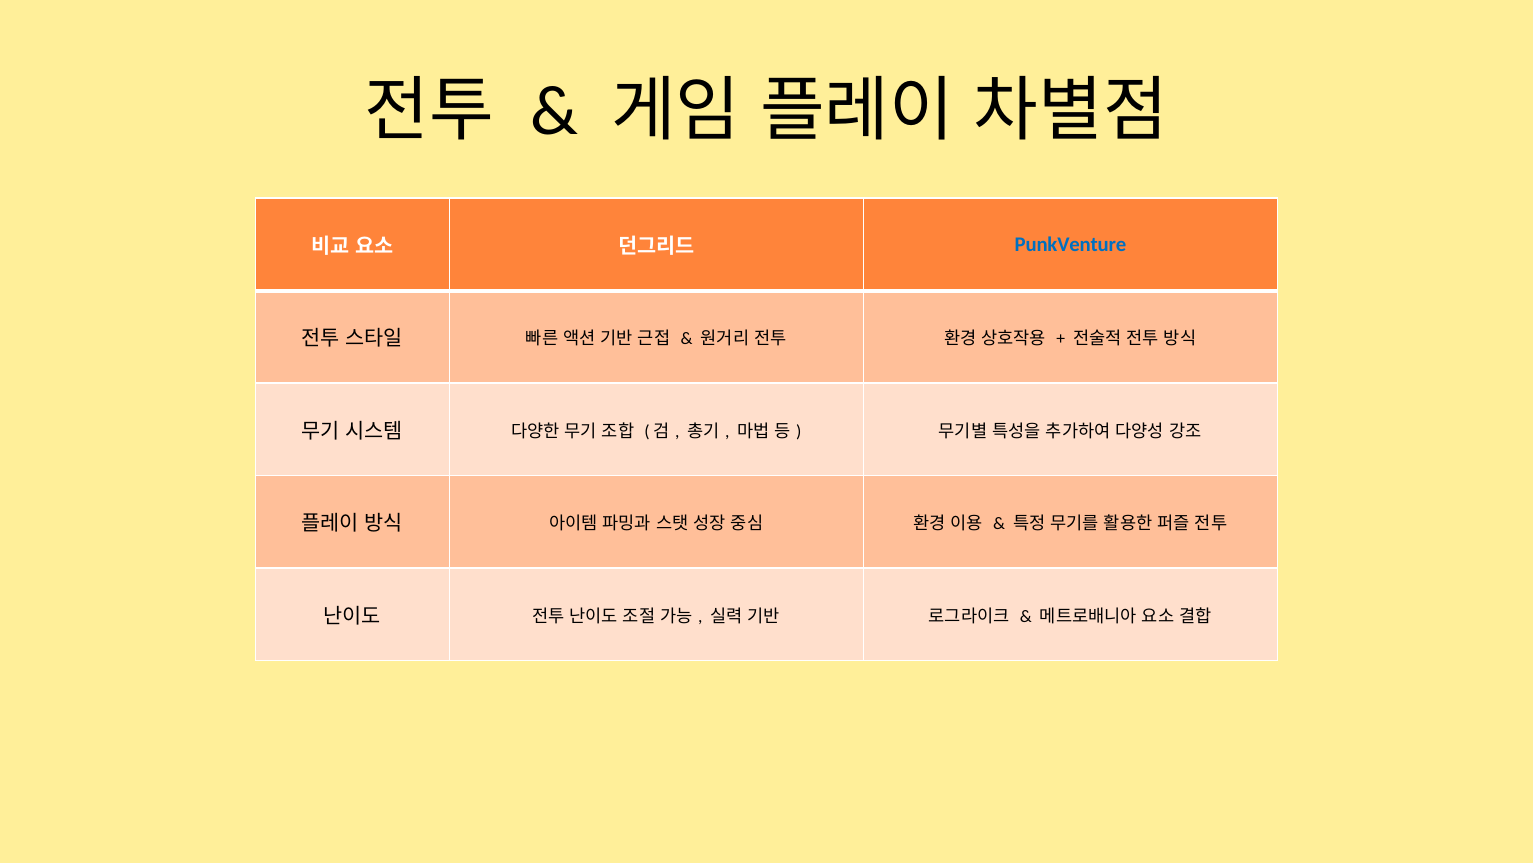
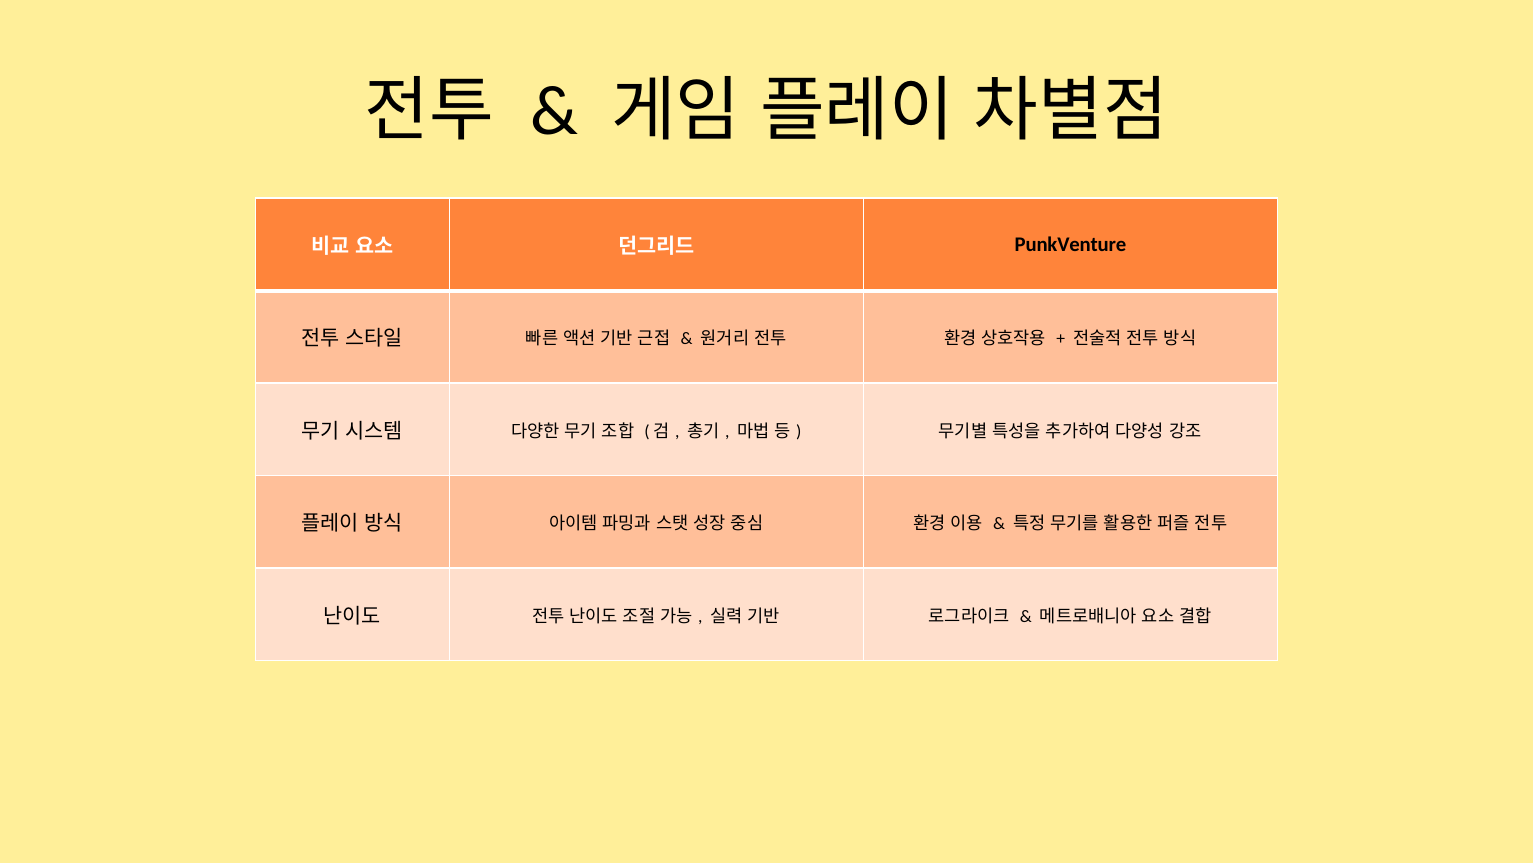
PunkVenture colour: blue -> black
